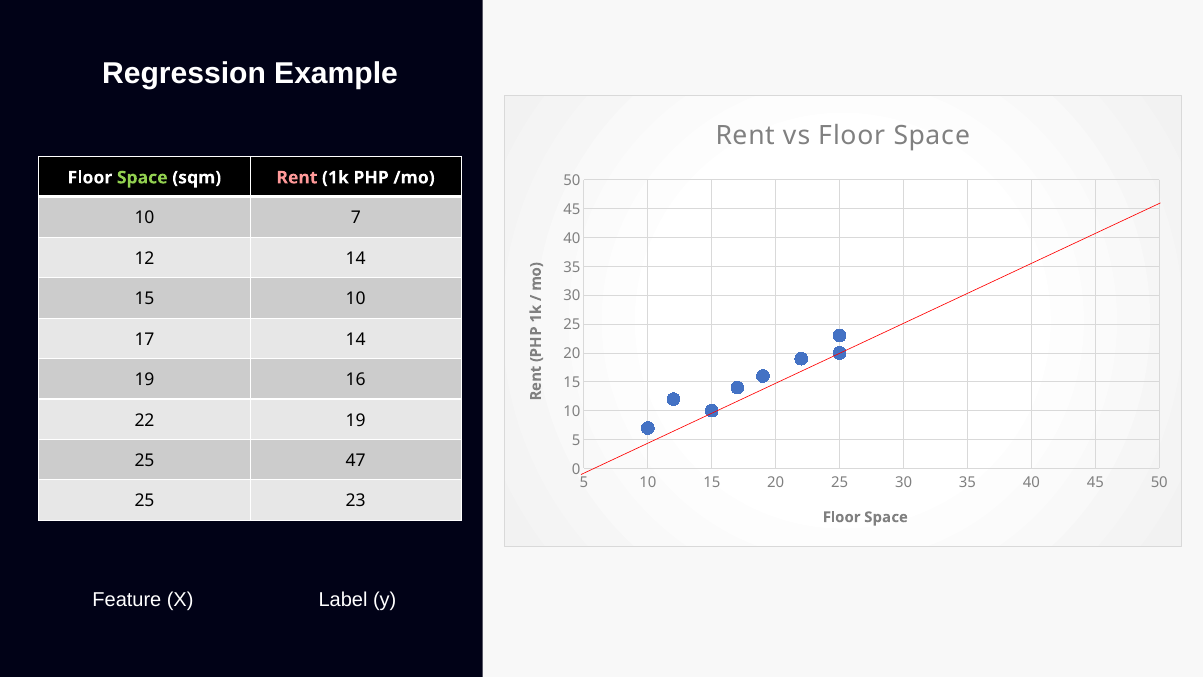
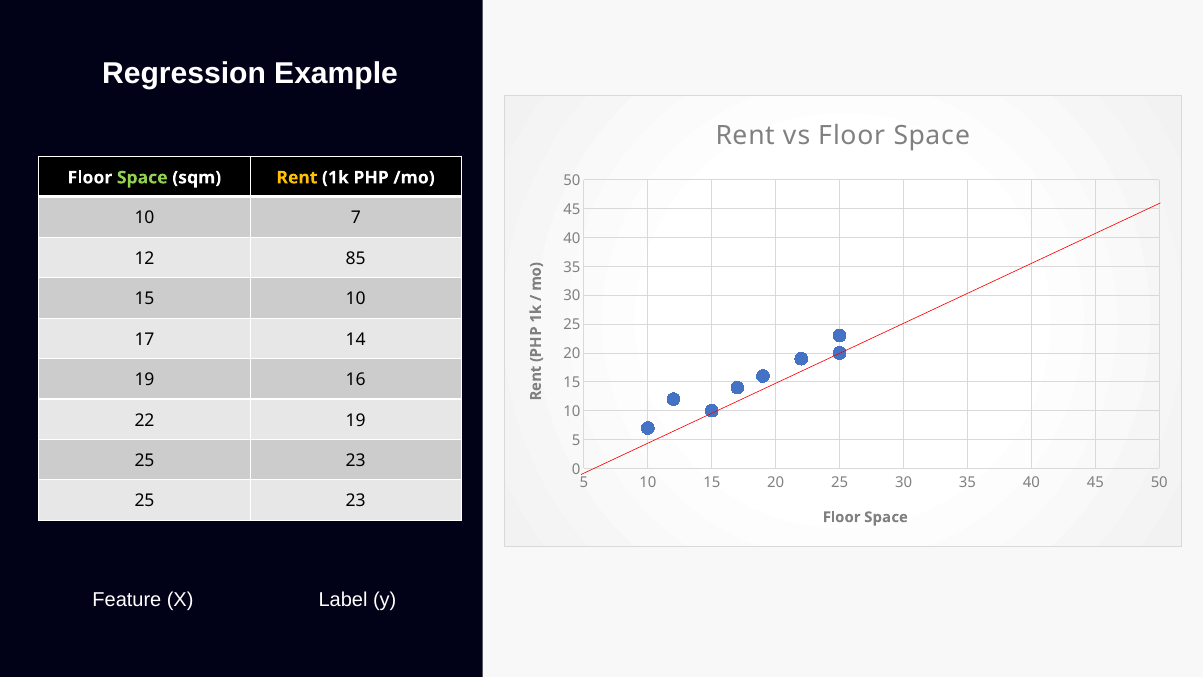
Rent at (297, 178) colour: pink -> yellow
12 14: 14 -> 85
47 at (356, 460): 47 -> 23
